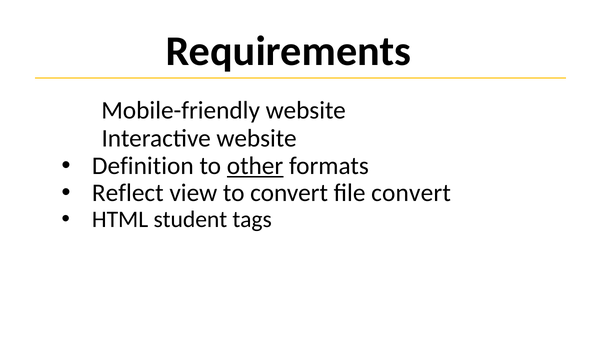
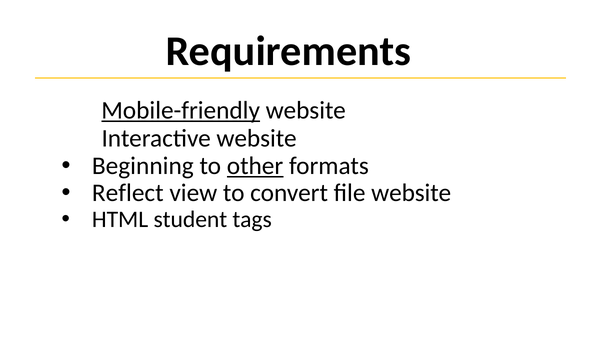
Mobile-friendly underline: none -> present
Definition: Definition -> Beginning
file convert: convert -> website
